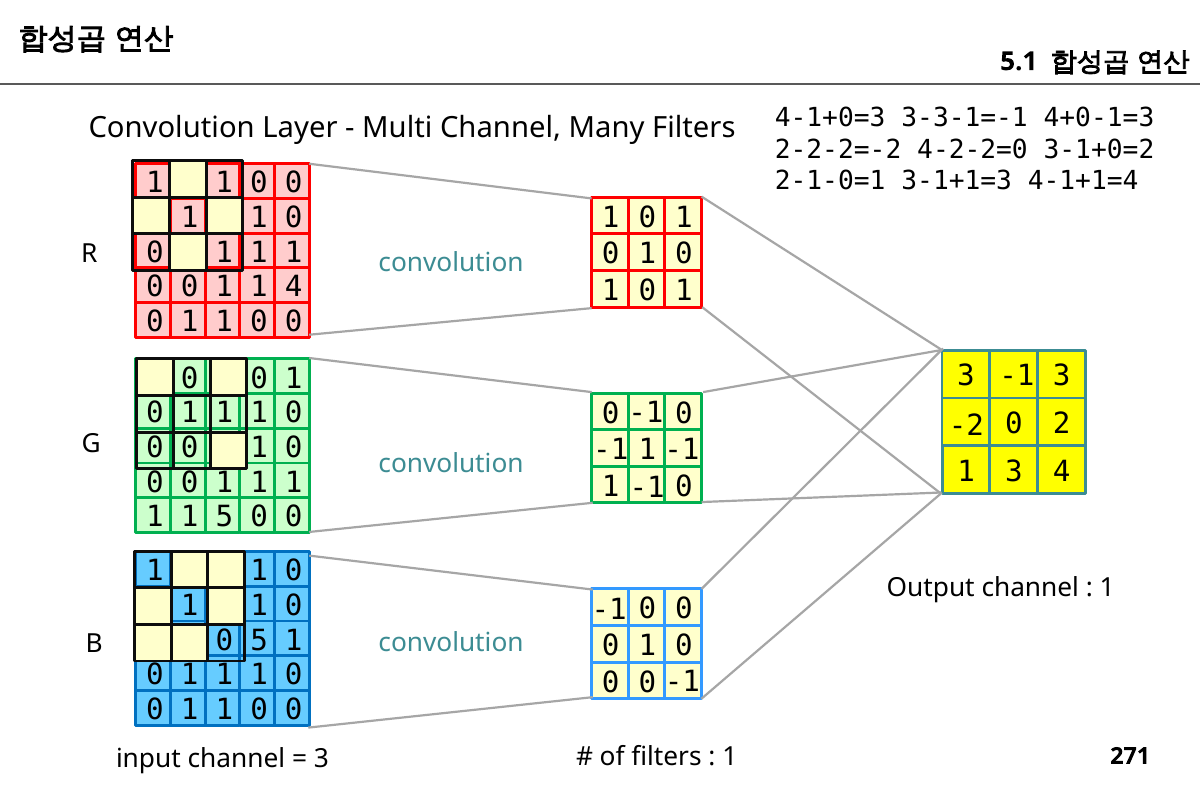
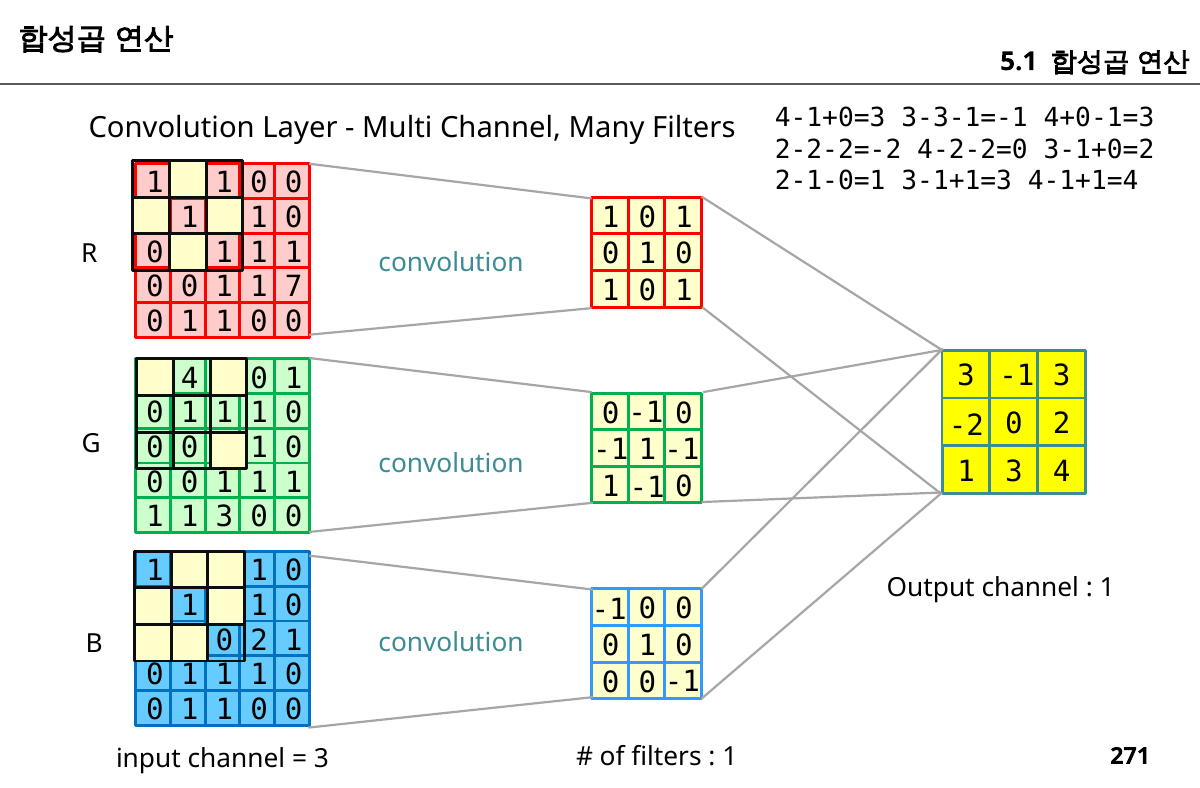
1 4: 4 -> 7
0 at (190, 378): 0 -> 4
5 at (224, 517): 5 -> 3
5 at (259, 641): 5 -> 2
